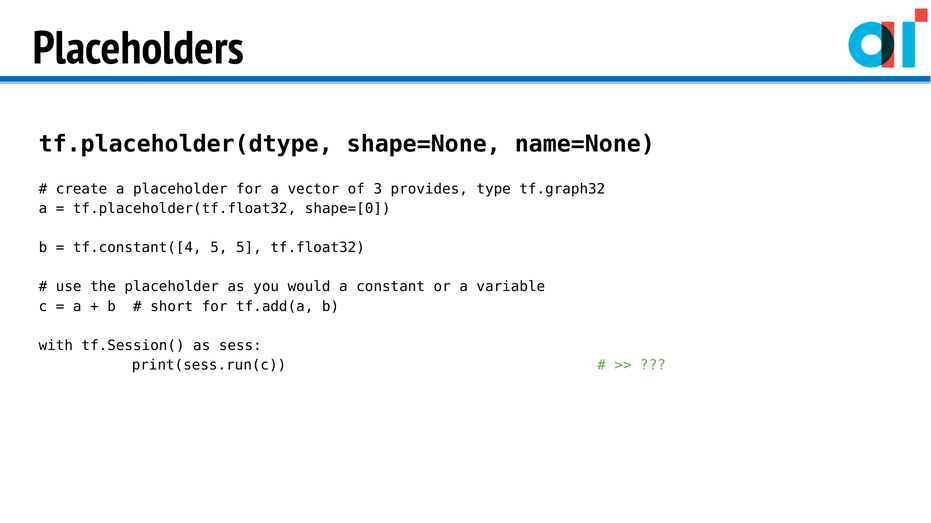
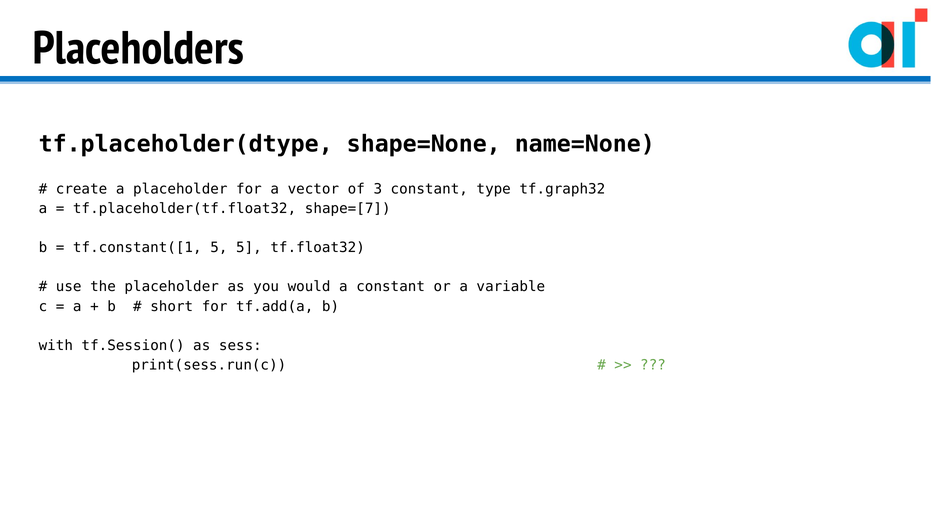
3 provides: provides -> constant
shape=[0: shape=[0 -> shape=[7
tf.constant([4: tf.constant([4 -> tf.constant([1
